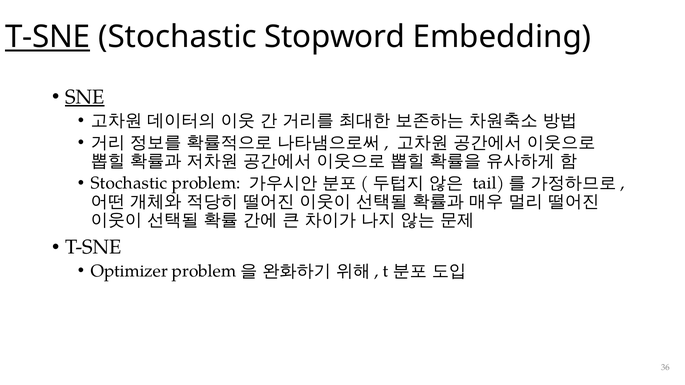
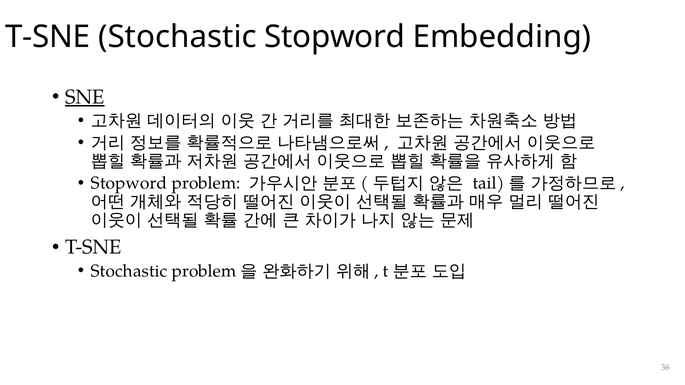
T-SNE at (48, 37) underline: present -> none
Stochastic at (129, 183): Stochastic -> Stopword
Optimizer at (129, 271): Optimizer -> Stochastic
